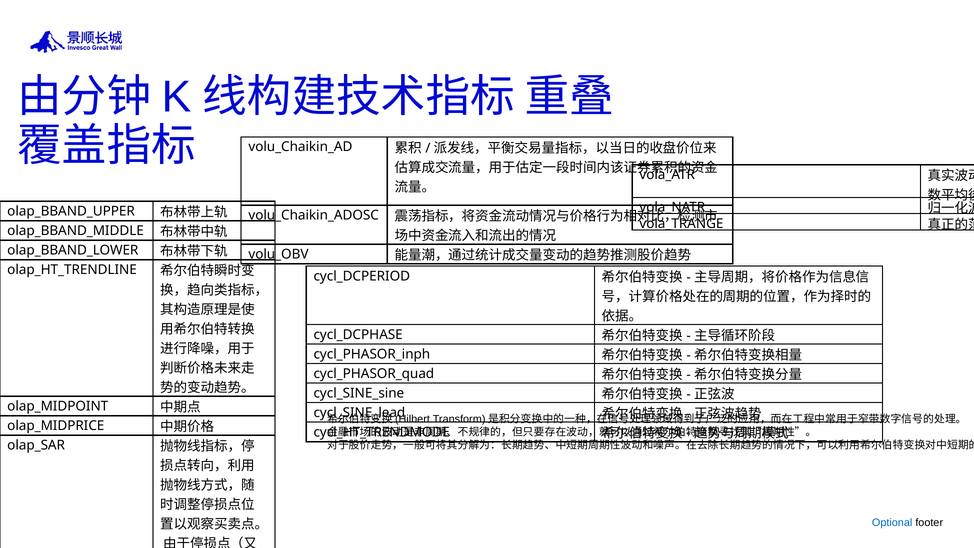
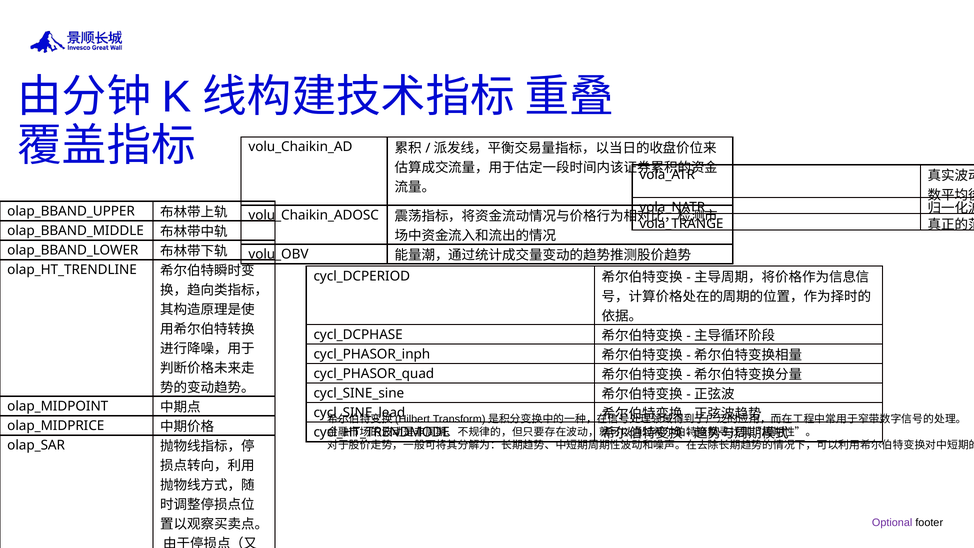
Optional colour: blue -> purple
